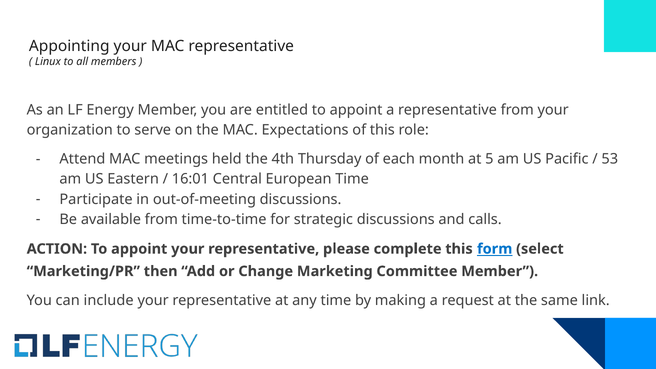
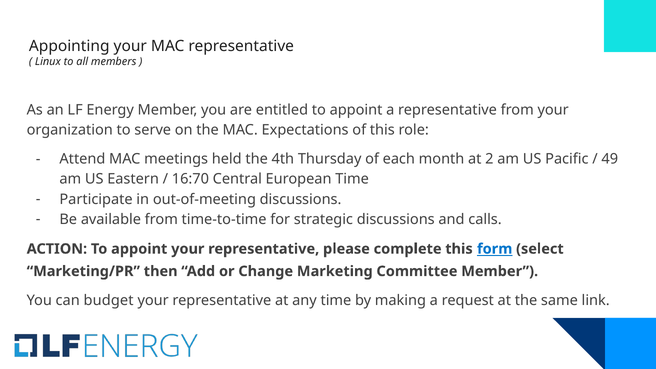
5: 5 -> 2
53: 53 -> 49
16:01: 16:01 -> 16:70
include: include -> budget
